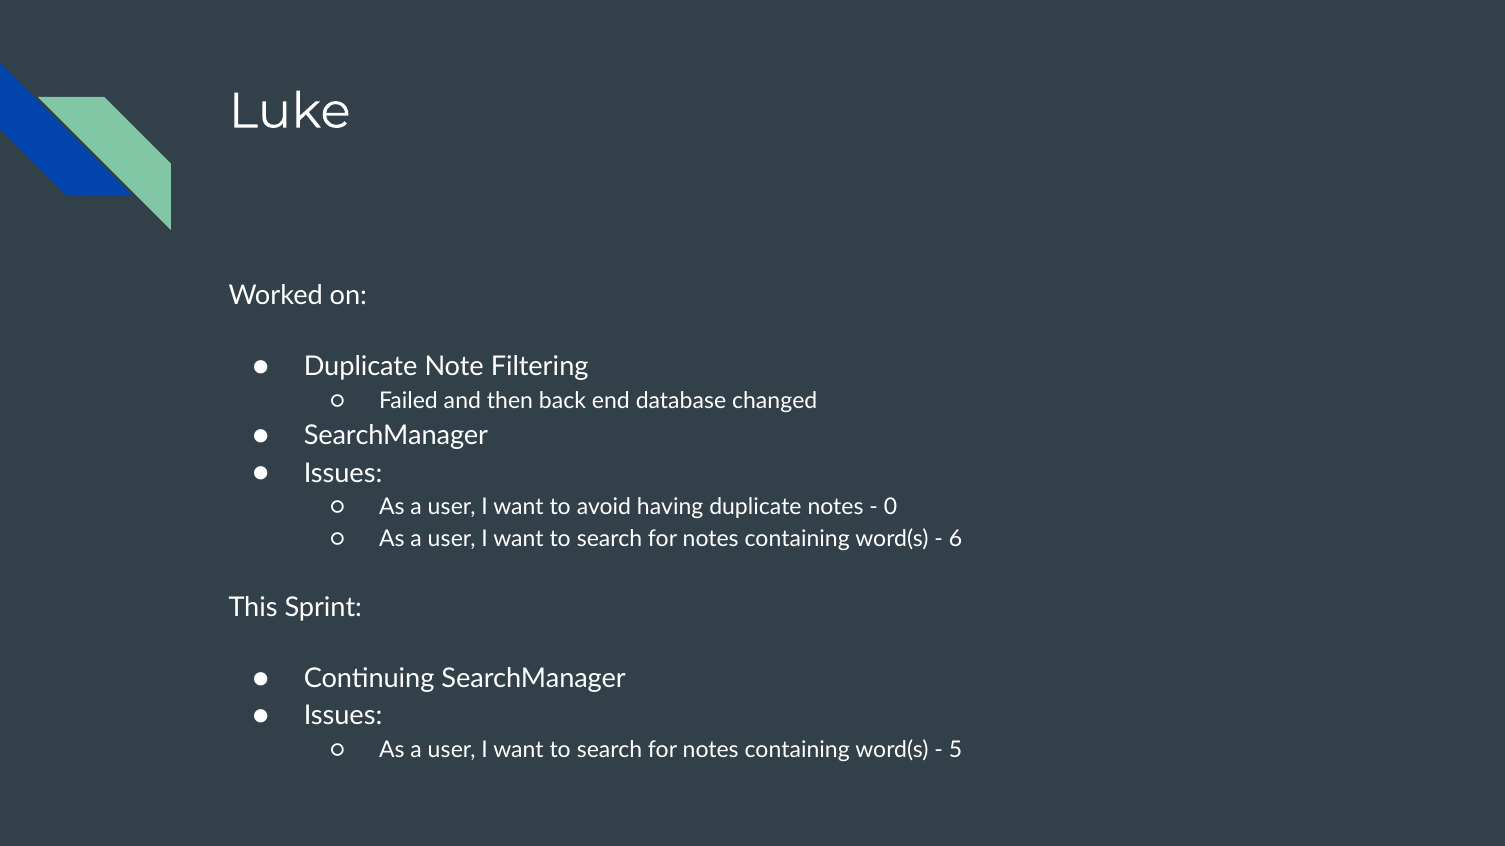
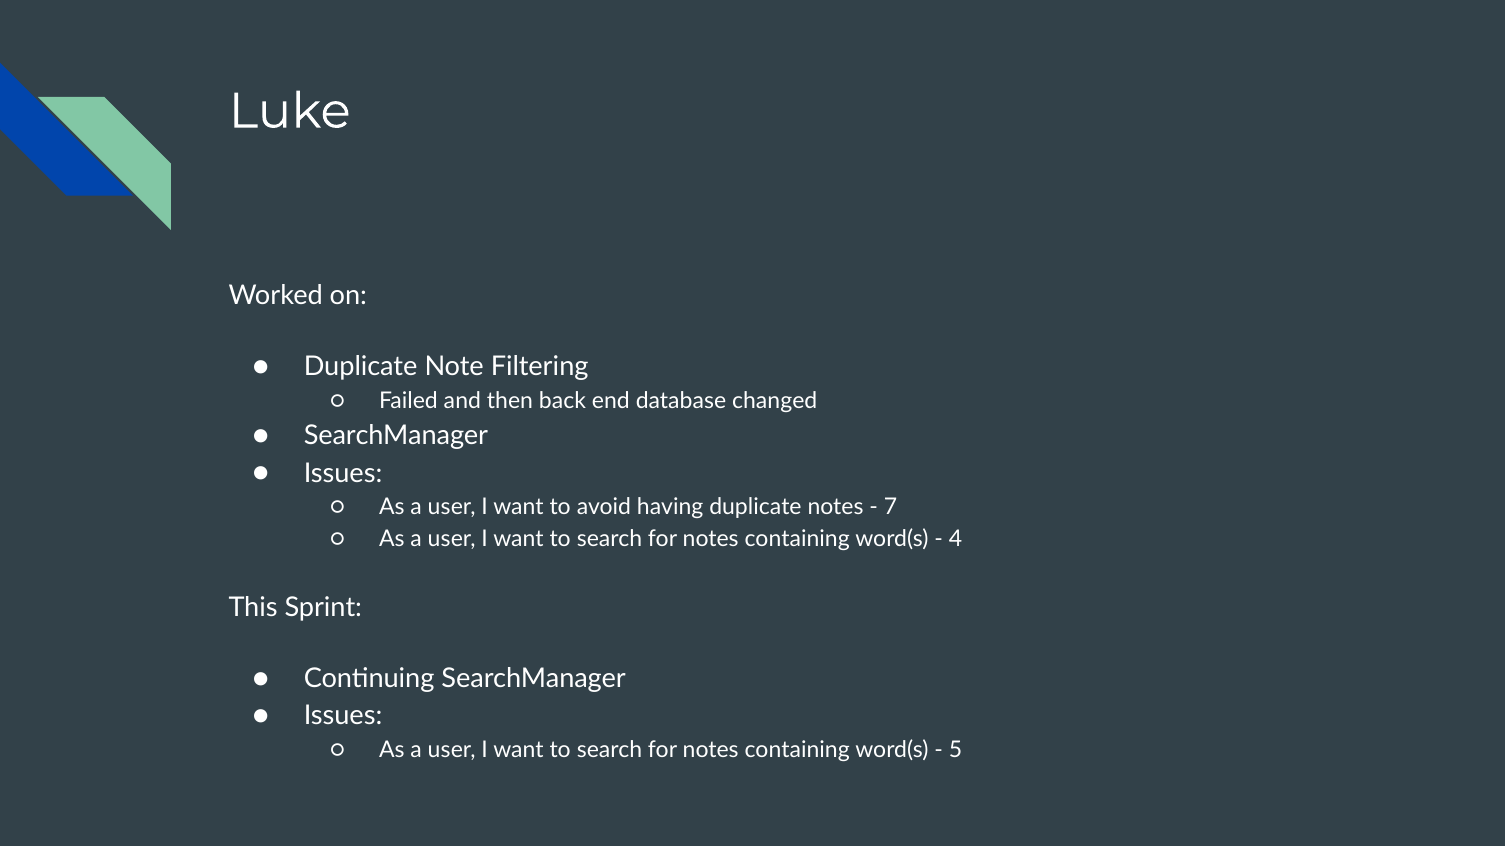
0: 0 -> 7
6: 6 -> 4
